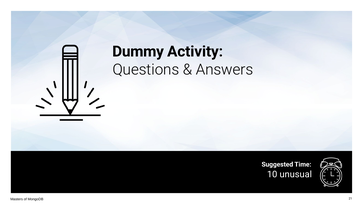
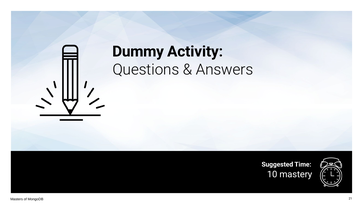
unusual: unusual -> mastery
